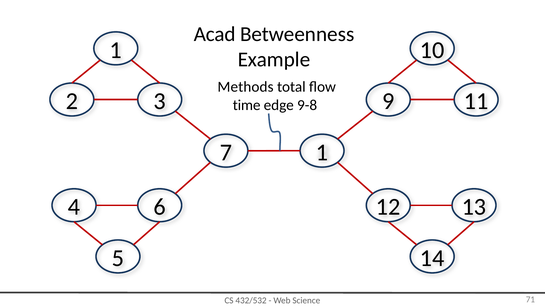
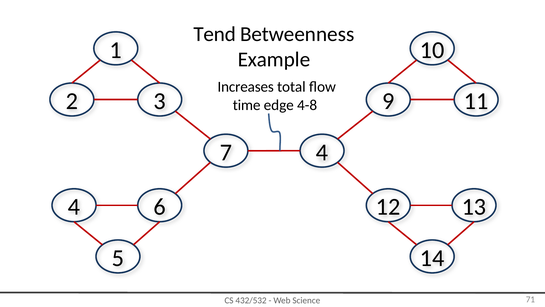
Acad: Acad -> Tend
Methods: Methods -> Increases
9-8: 9-8 -> 4-8
7 1: 1 -> 4
